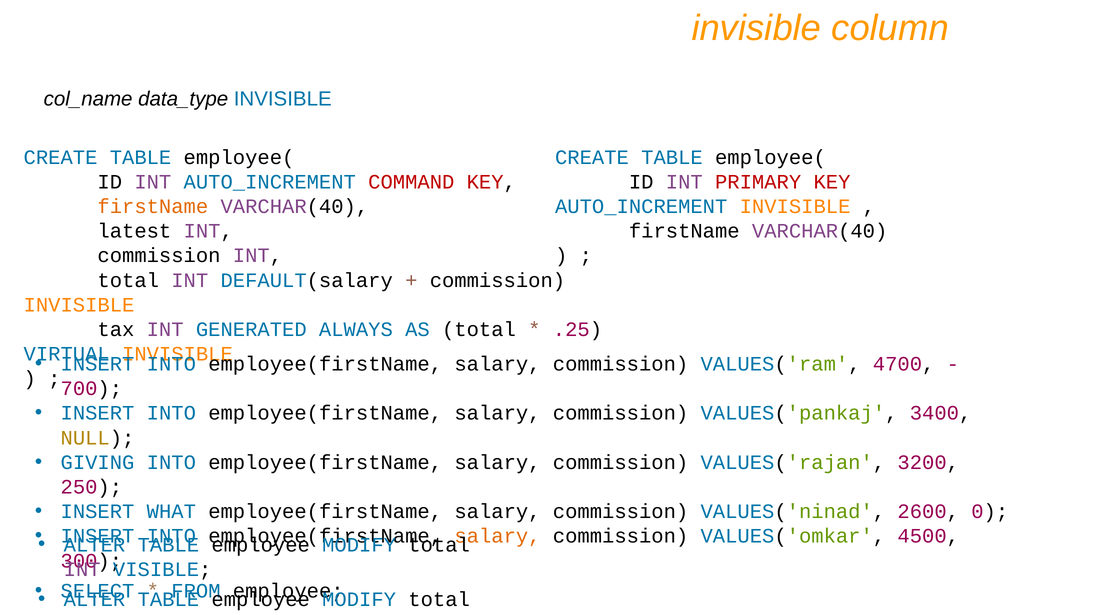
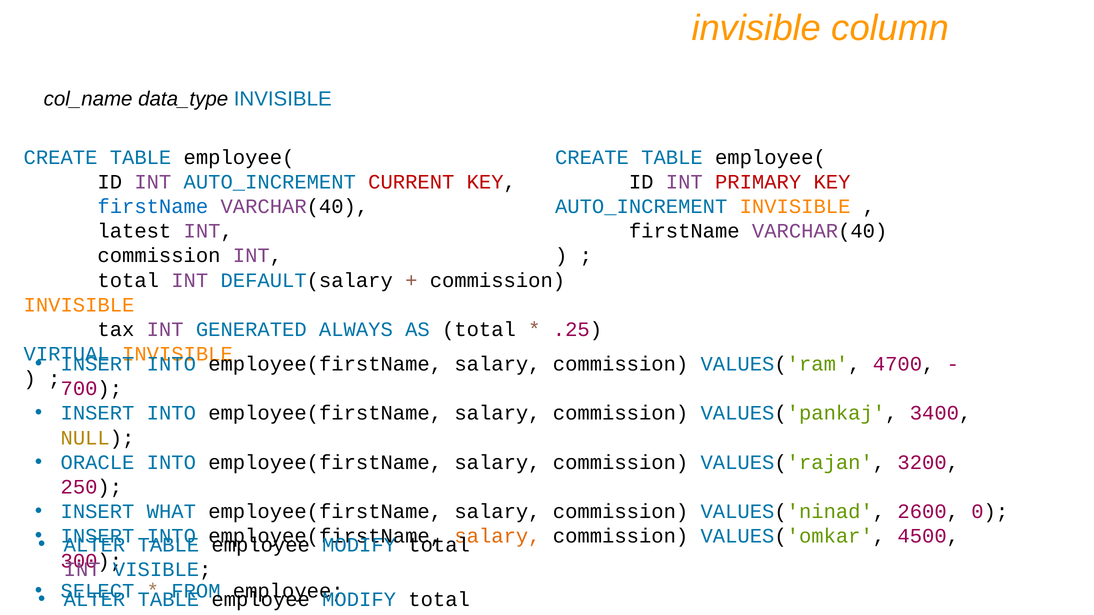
COMMAND: COMMAND -> CURRENT
firstName at (153, 207) colour: orange -> blue
GIVING: GIVING -> ORACLE
